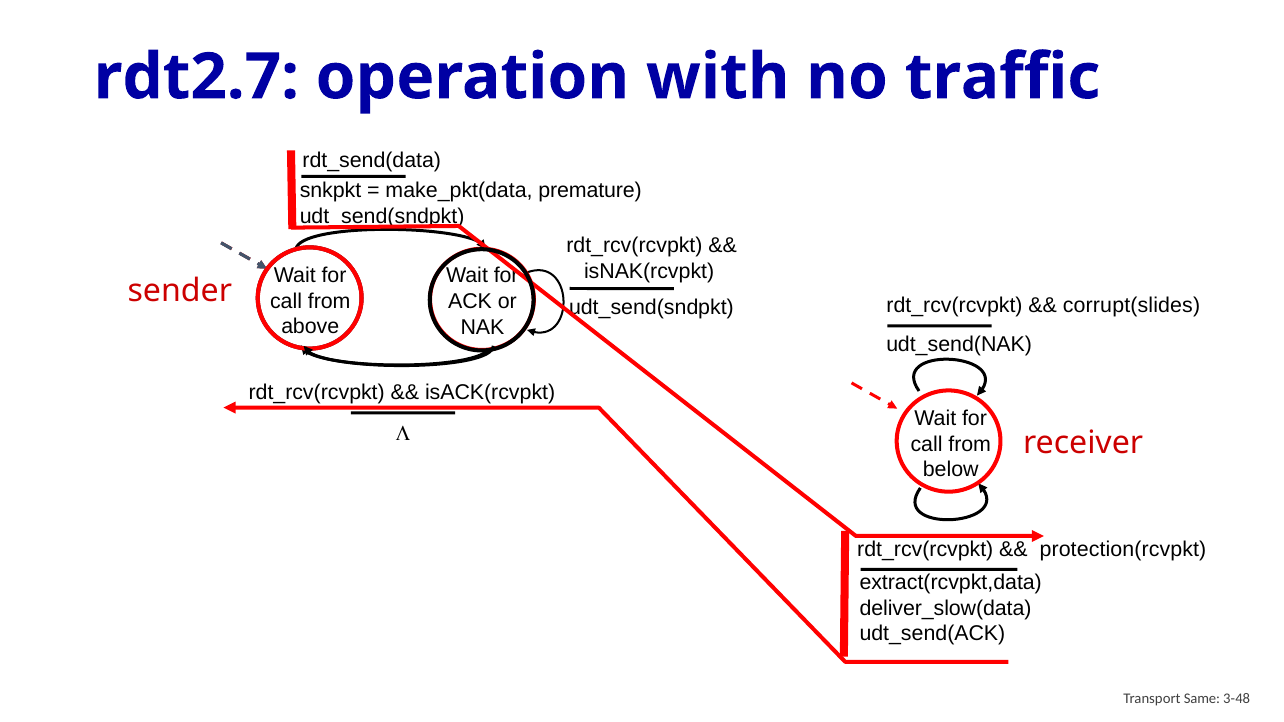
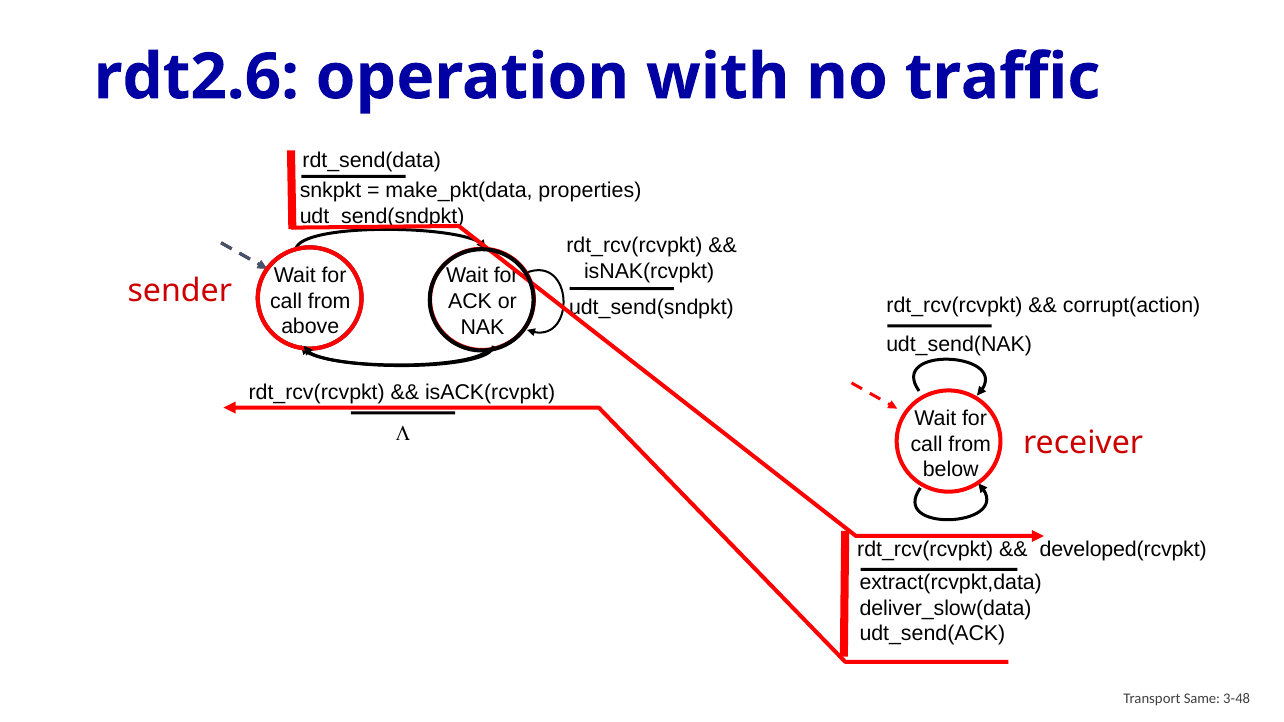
rdt2.7: rdt2.7 -> rdt2.6
premature: premature -> properties
corrupt(slides: corrupt(slides -> corrupt(action
protection(rcvpkt: protection(rcvpkt -> developed(rcvpkt
